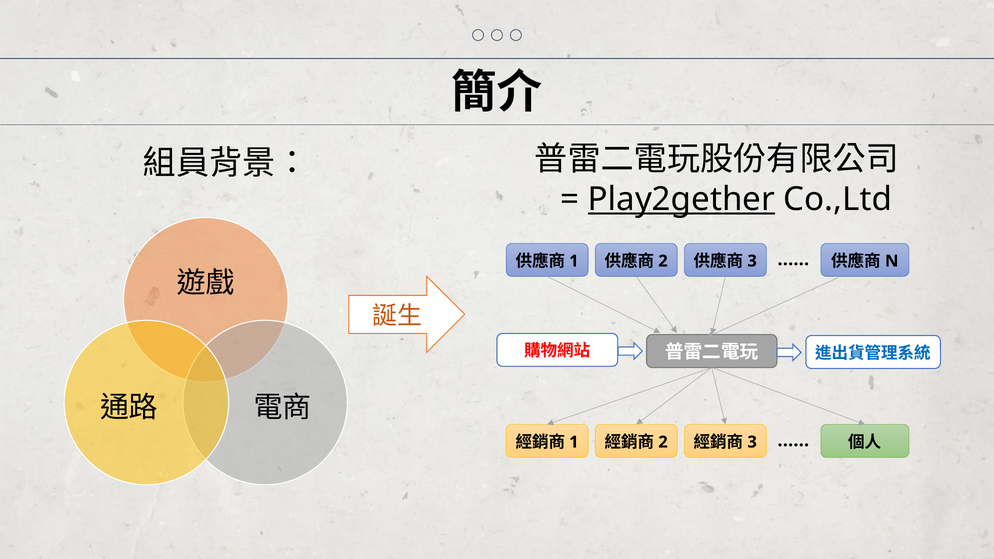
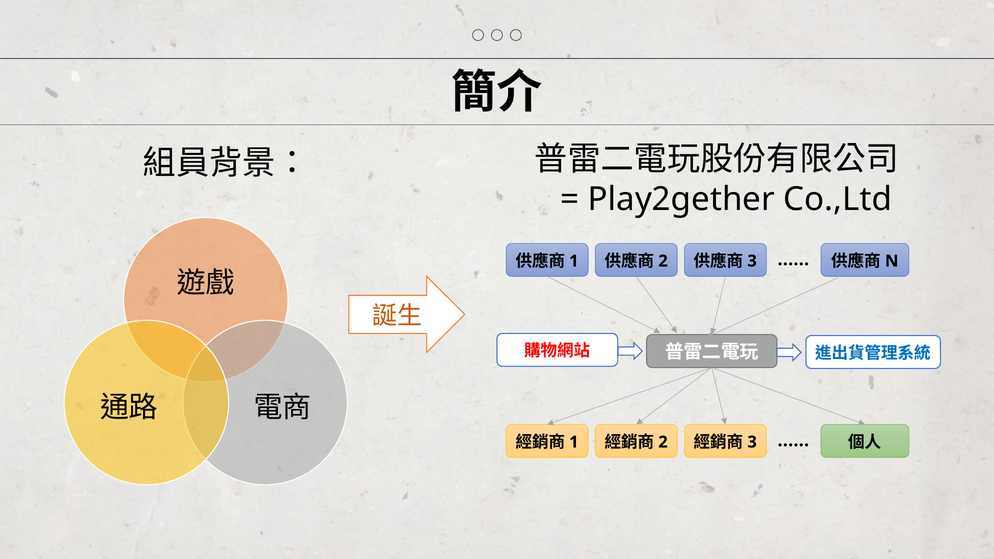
Play2gether underline: present -> none
